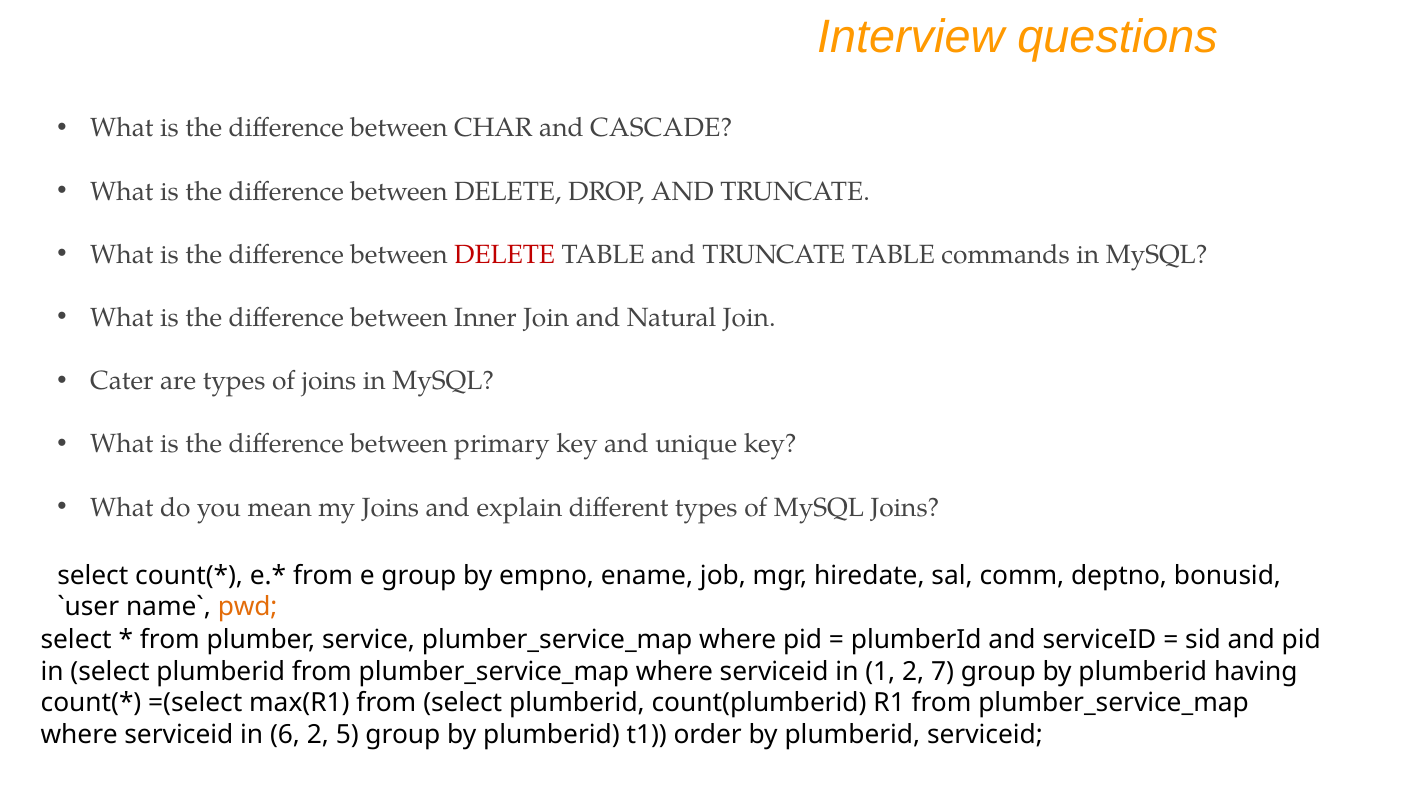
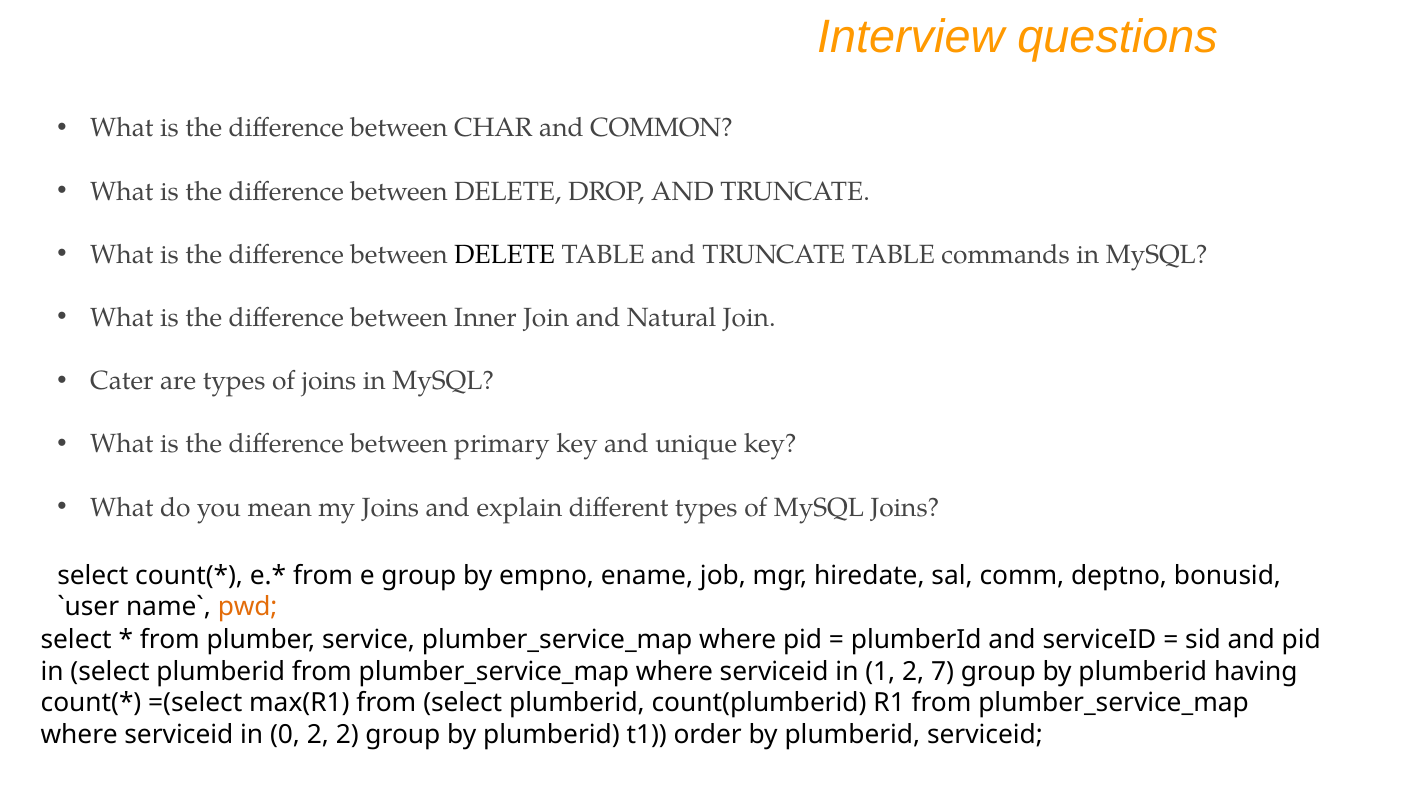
CASCADE: CASCADE -> COMMON
DELETE at (505, 254) colour: red -> black
6: 6 -> 0
2 5: 5 -> 2
